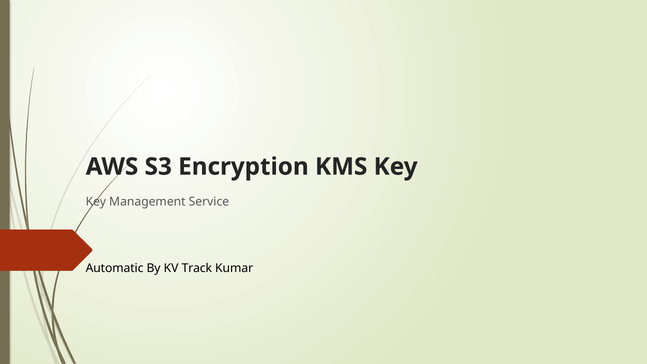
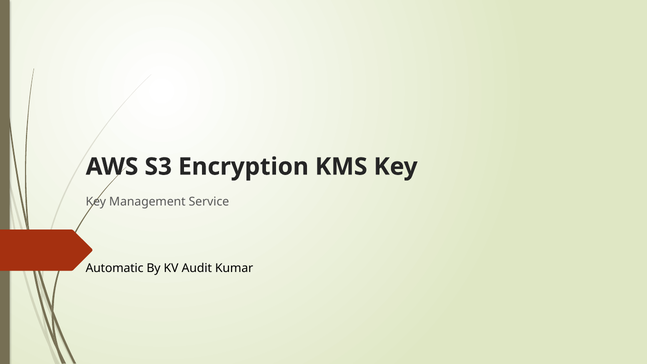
Track: Track -> Audit
